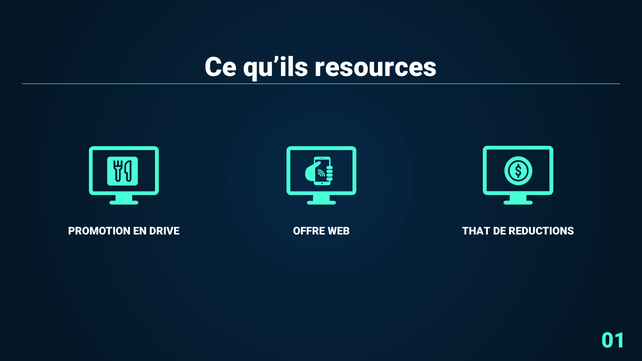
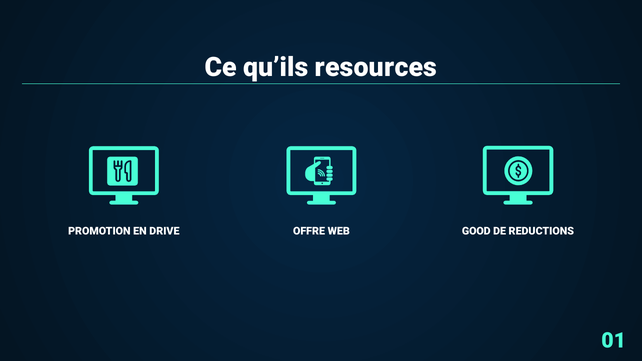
THAT: THAT -> GOOD
